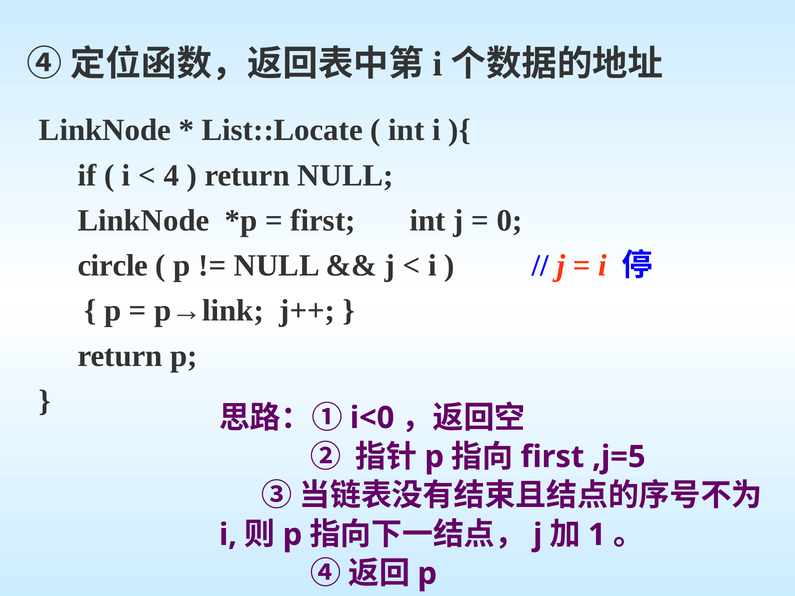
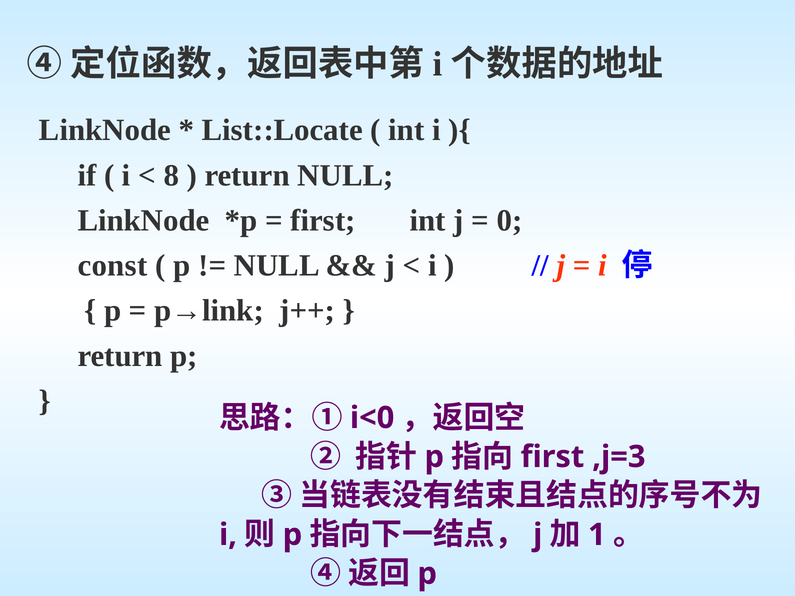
4: 4 -> 8
circle: circle -> const
,j=5: ,j=5 -> ,j=3
